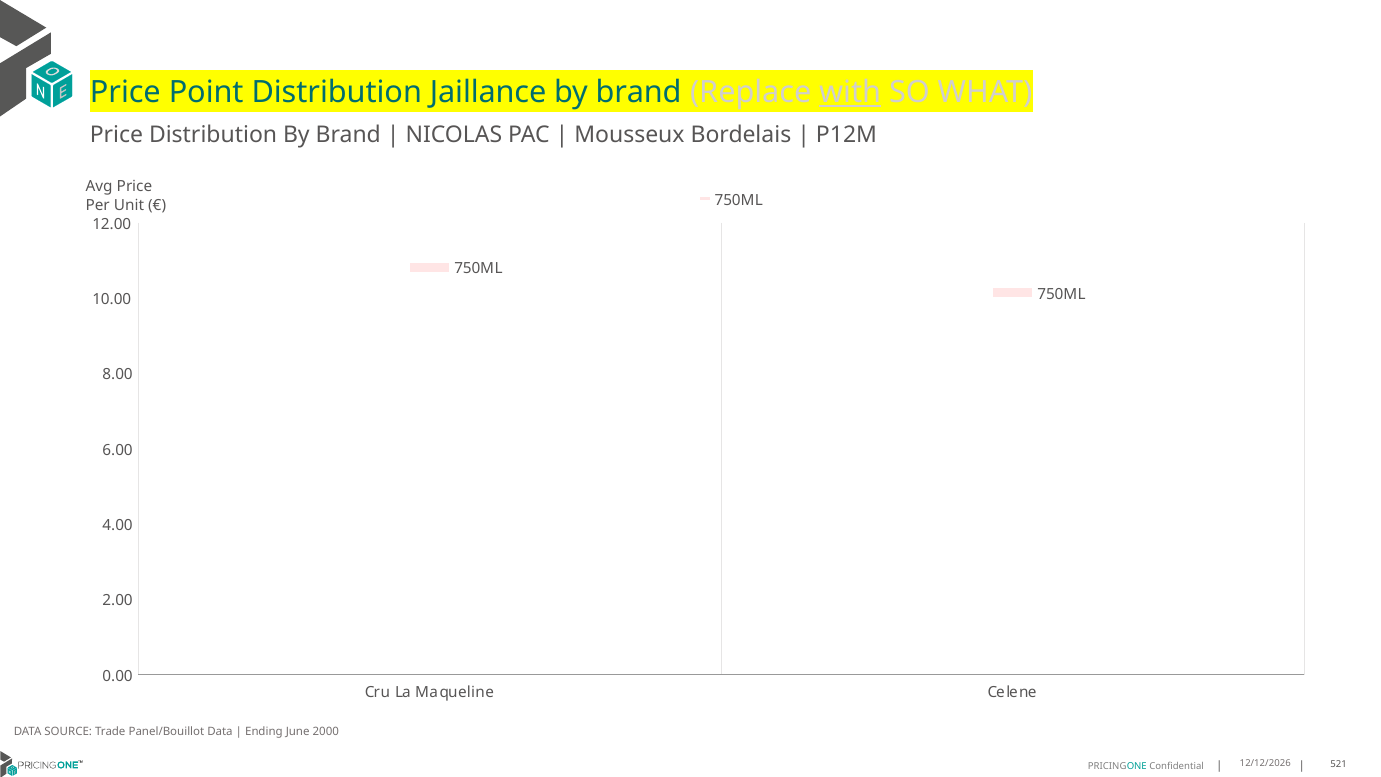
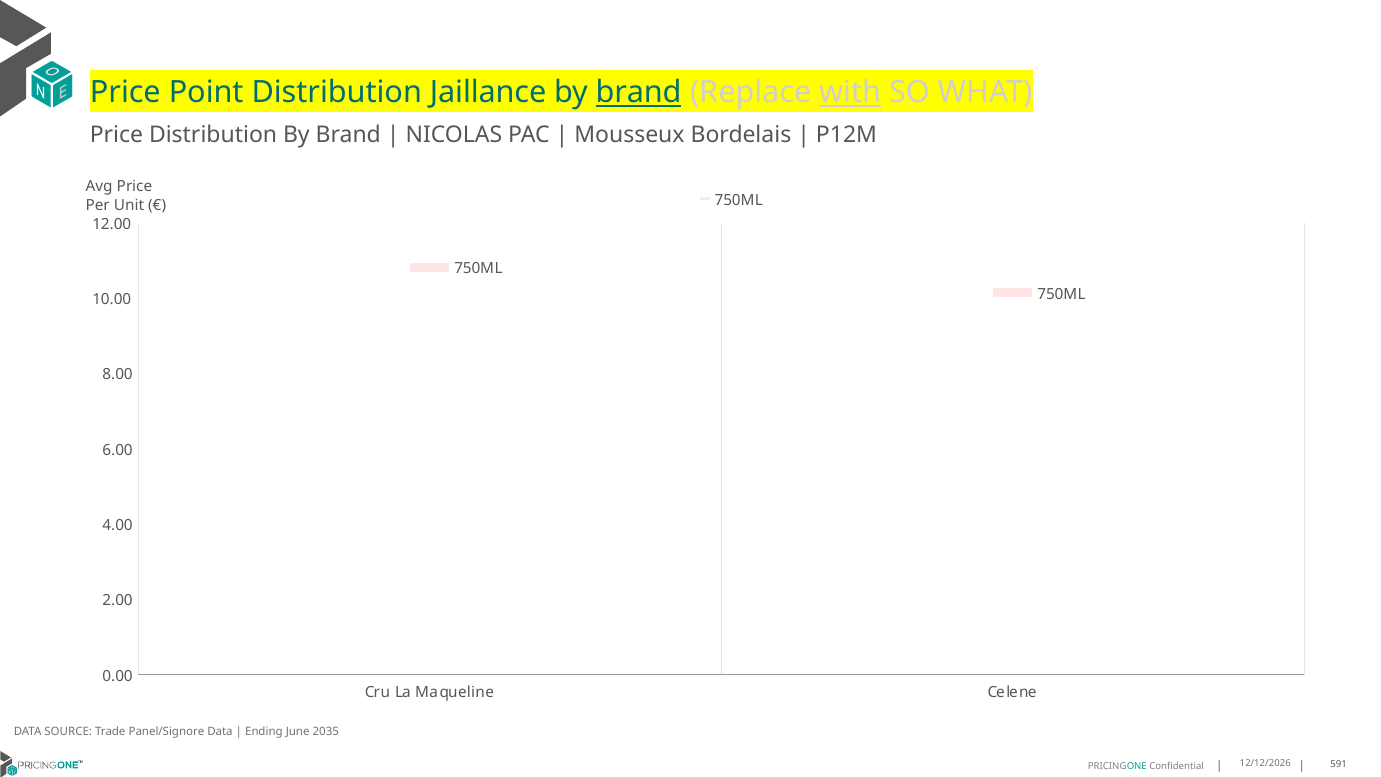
brand at (639, 93) underline: none -> present
Panel/Bouillot: Panel/Bouillot -> Panel/Signore
2000: 2000 -> 2035
521: 521 -> 591
